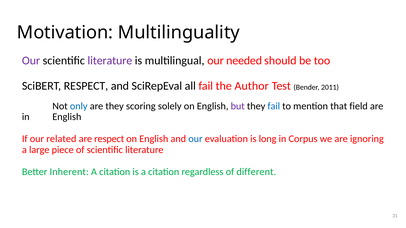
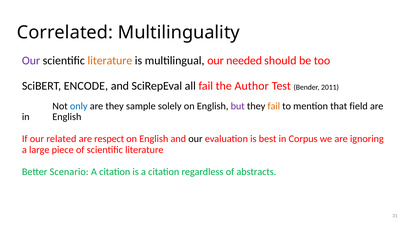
Motivation: Motivation -> Correlated
literature at (110, 61) colour: purple -> orange
SciBERT RESPECT: RESPECT -> ENCODE
scoring: scoring -> sample
fail at (274, 106) colour: blue -> orange
our at (195, 139) colour: blue -> black
long: long -> best
Inherent: Inherent -> Scenario
different: different -> abstracts
